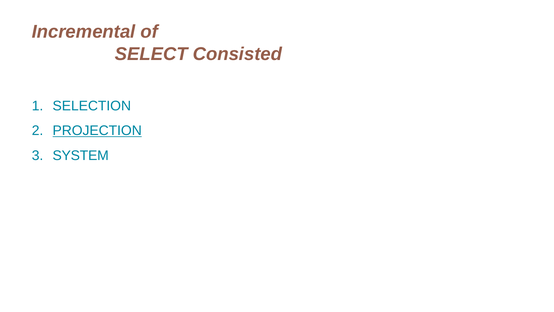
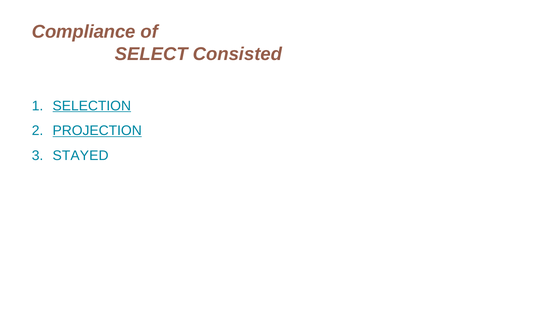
Incremental: Incremental -> Compliance
SELECTION underline: none -> present
SYSTEM: SYSTEM -> STAYED
